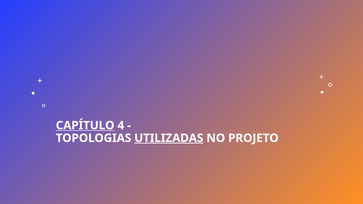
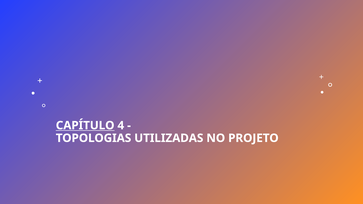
UTILIZADAS underline: present -> none
